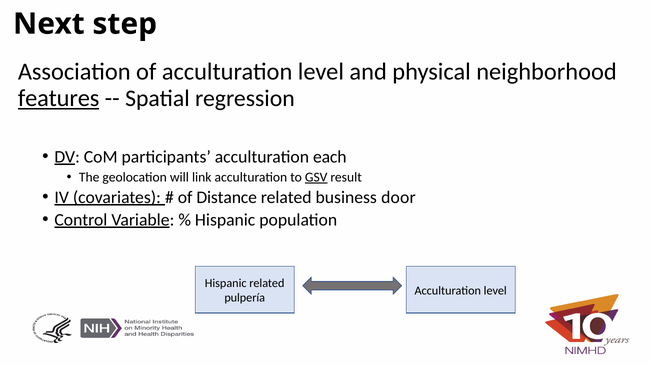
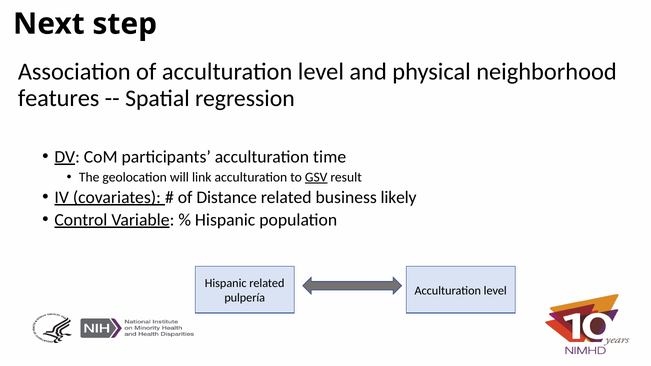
features underline: present -> none
each: each -> time
door: door -> likely
